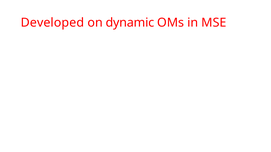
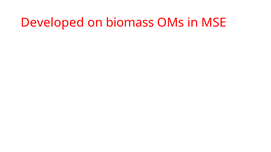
dynamic: dynamic -> biomass
